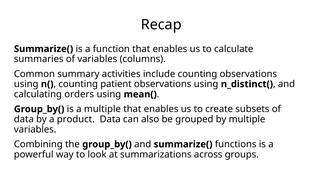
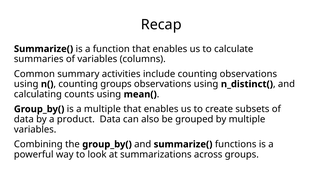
counting patient: patient -> groups
orders: orders -> counts
